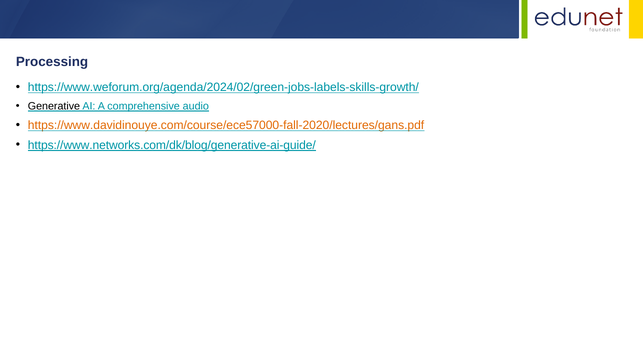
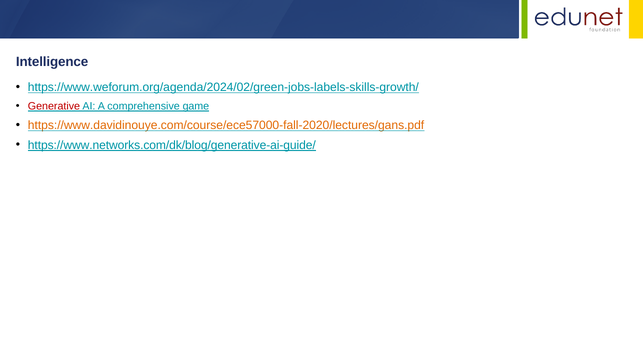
Processing: Processing -> Intelligence
Generative colour: black -> red
audio: audio -> game
